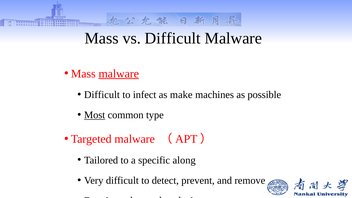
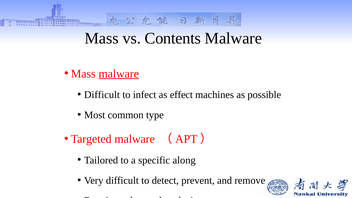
vs Difficult: Difficult -> Contents
make: make -> effect
Most underline: present -> none
